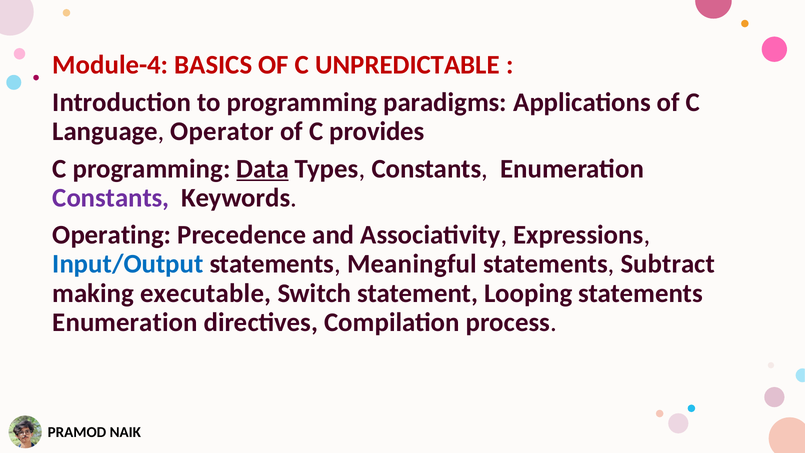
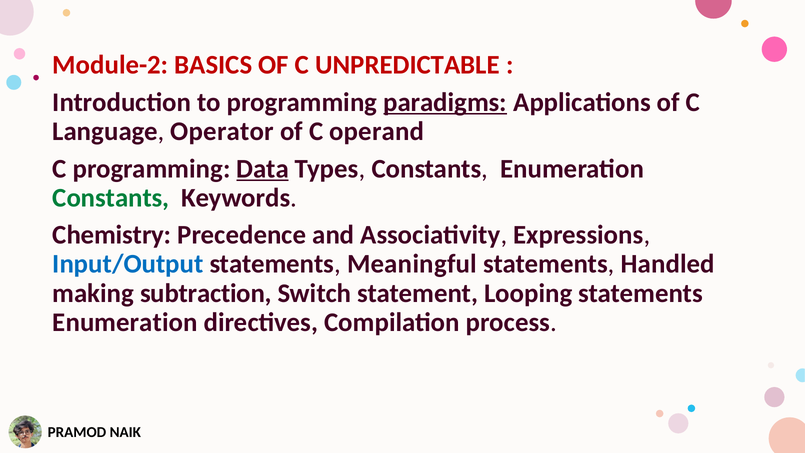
Module-4: Module-4 -> Module-2
paradigms underline: none -> present
provides: provides -> operand
Constants at (111, 198) colour: purple -> green
Operating: Operating -> Chemistry
Subtract: Subtract -> Handled
executable: executable -> subtraction
